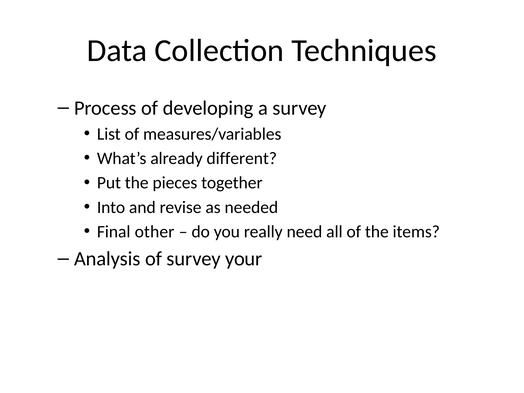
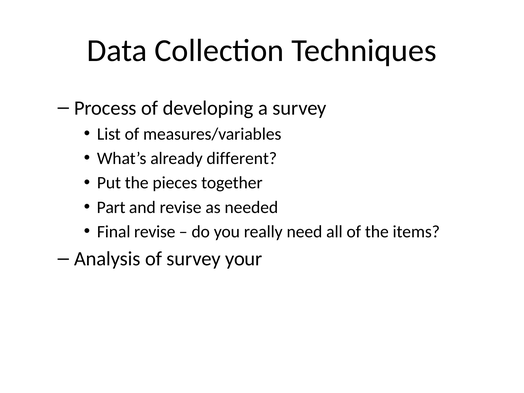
Into: Into -> Part
Final other: other -> revise
